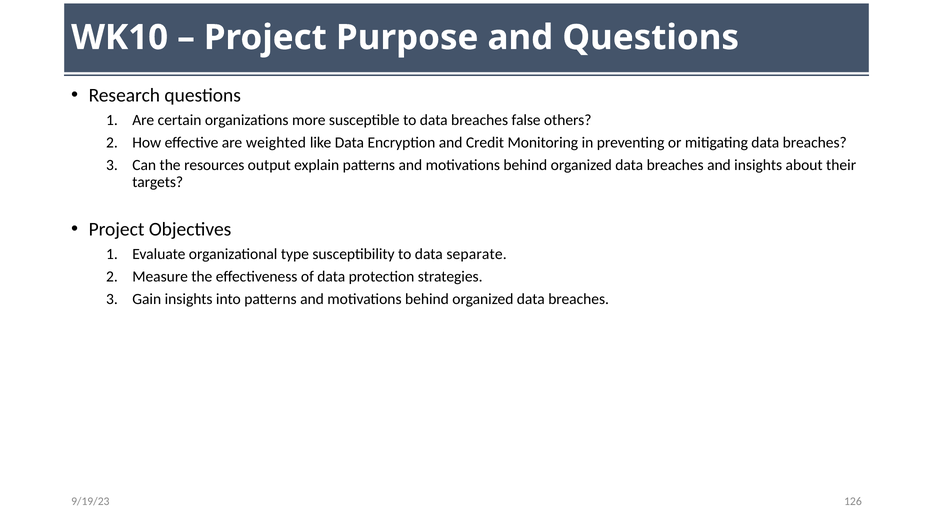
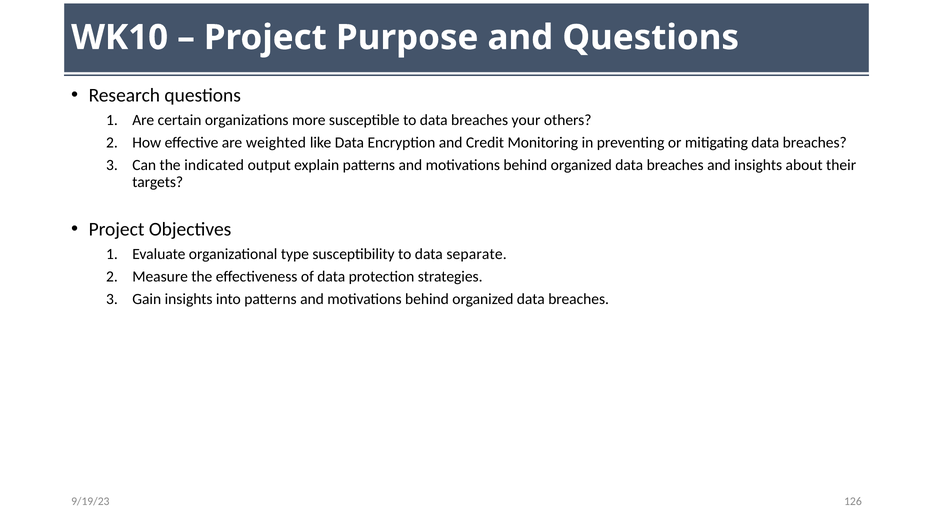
false: false -> your
resources: resources -> indicated
